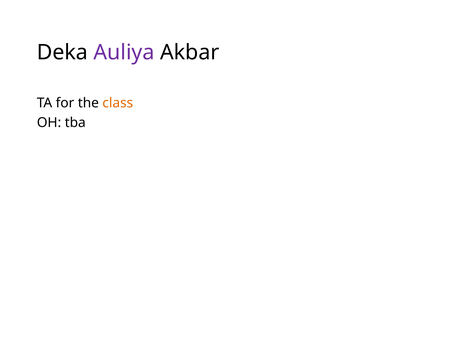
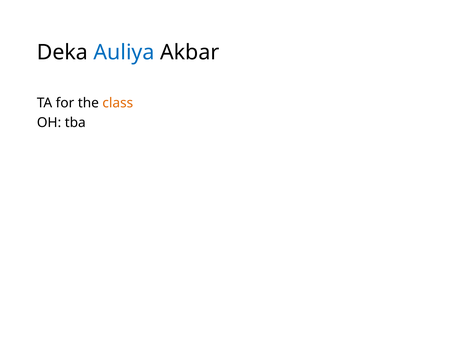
Auliya colour: purple -> blue
